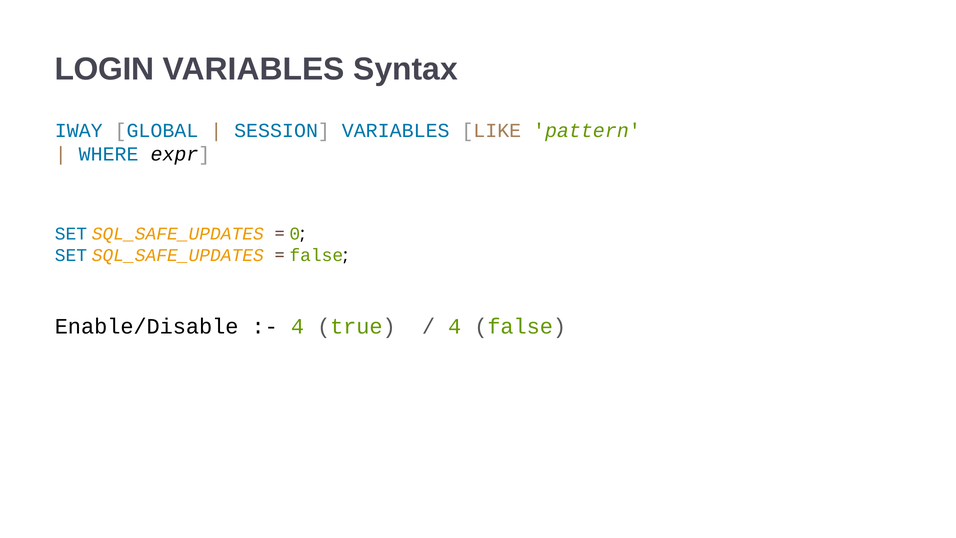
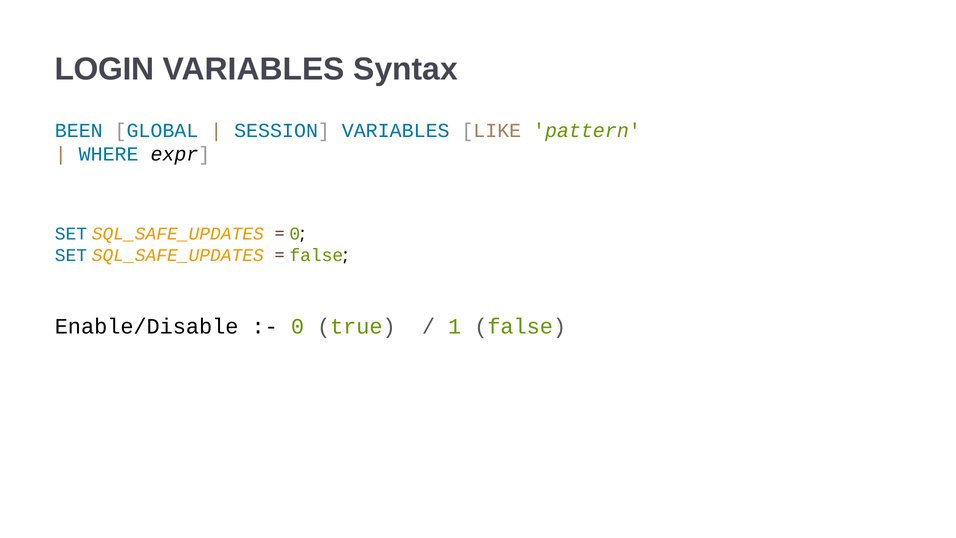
IWAY: IWAY -> BEEN
4 at (298, 326): 4 -> 0
4 at (455, 326): 4 -> 1
